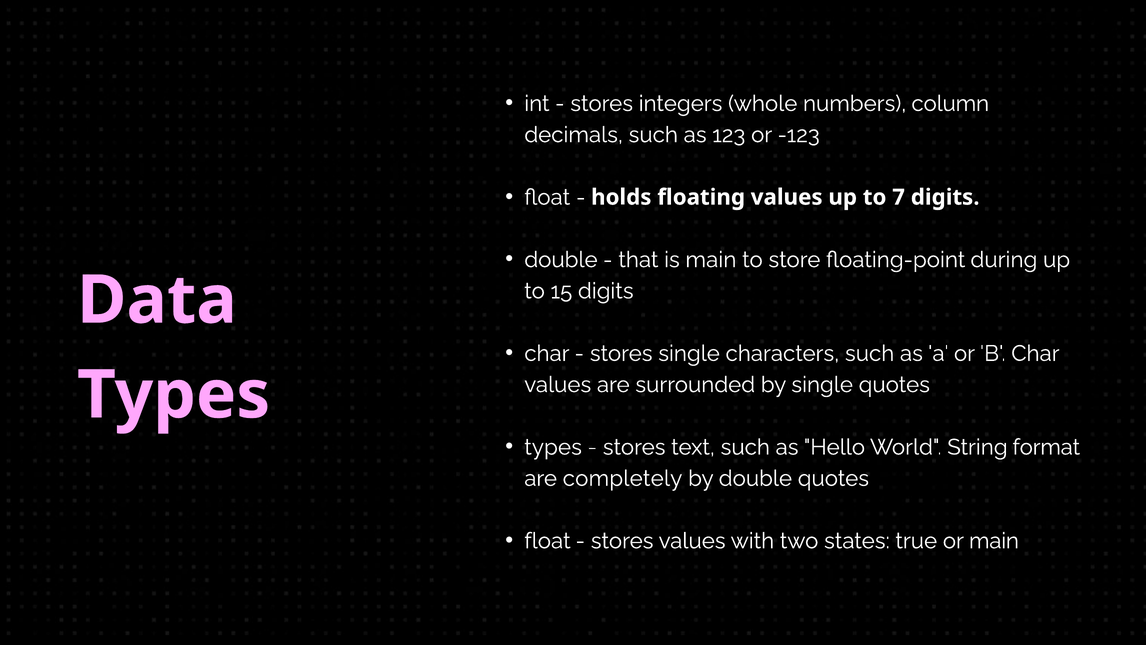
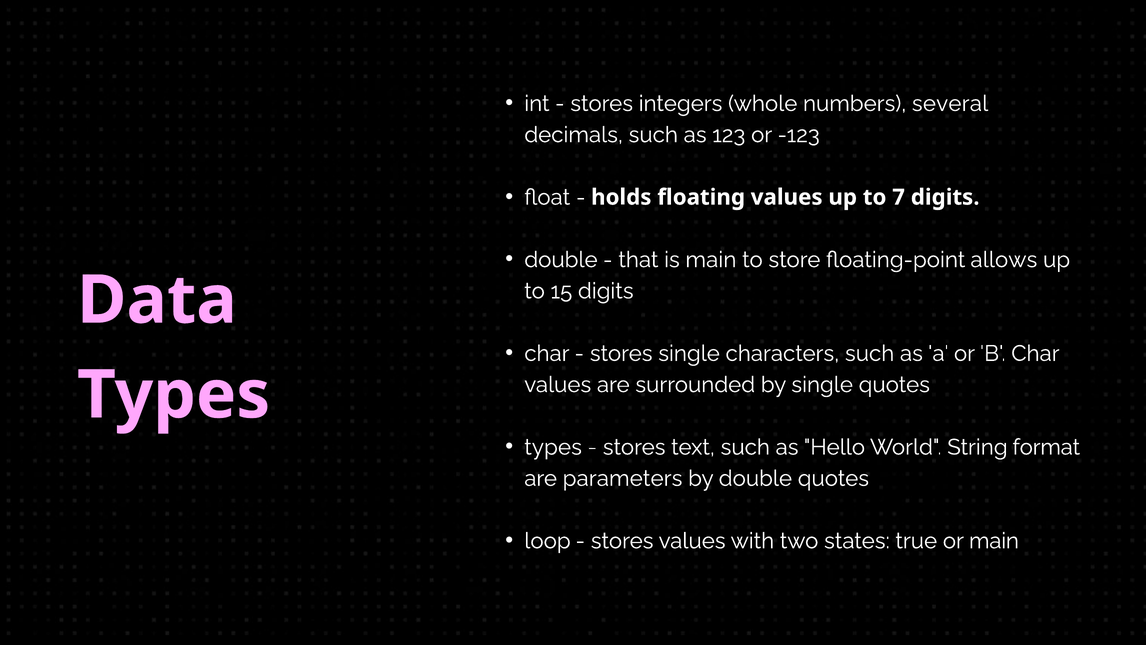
column: column -> several
during: during -> allows
completely: completely -> parameters
float at (547, 541): float -> loop
